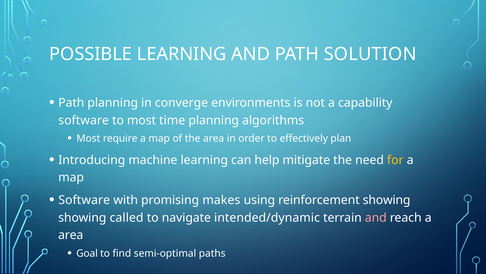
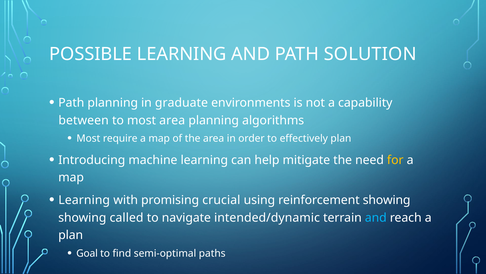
converge: converge -> graduate
software at (84, 120): software -> between
most time: time -> area
Software at (84, 200): Software -> Learning
makes: makes -> crucial
and at (376, 217) colour: pink -> light blue
area at (71, 235): area -> plan
